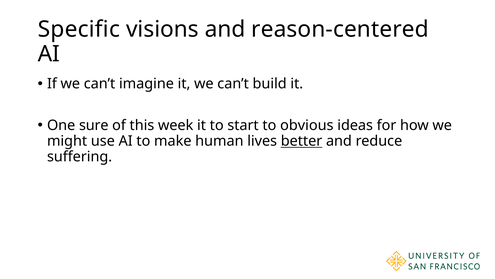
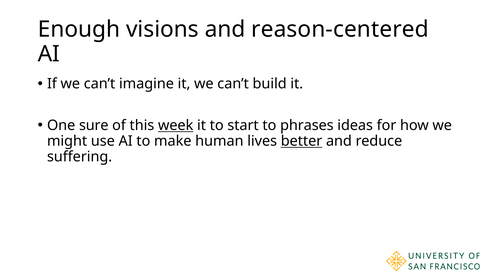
Specific: Specific -> Enough
week underline: none -> present
obvious: obvious -> phrases
